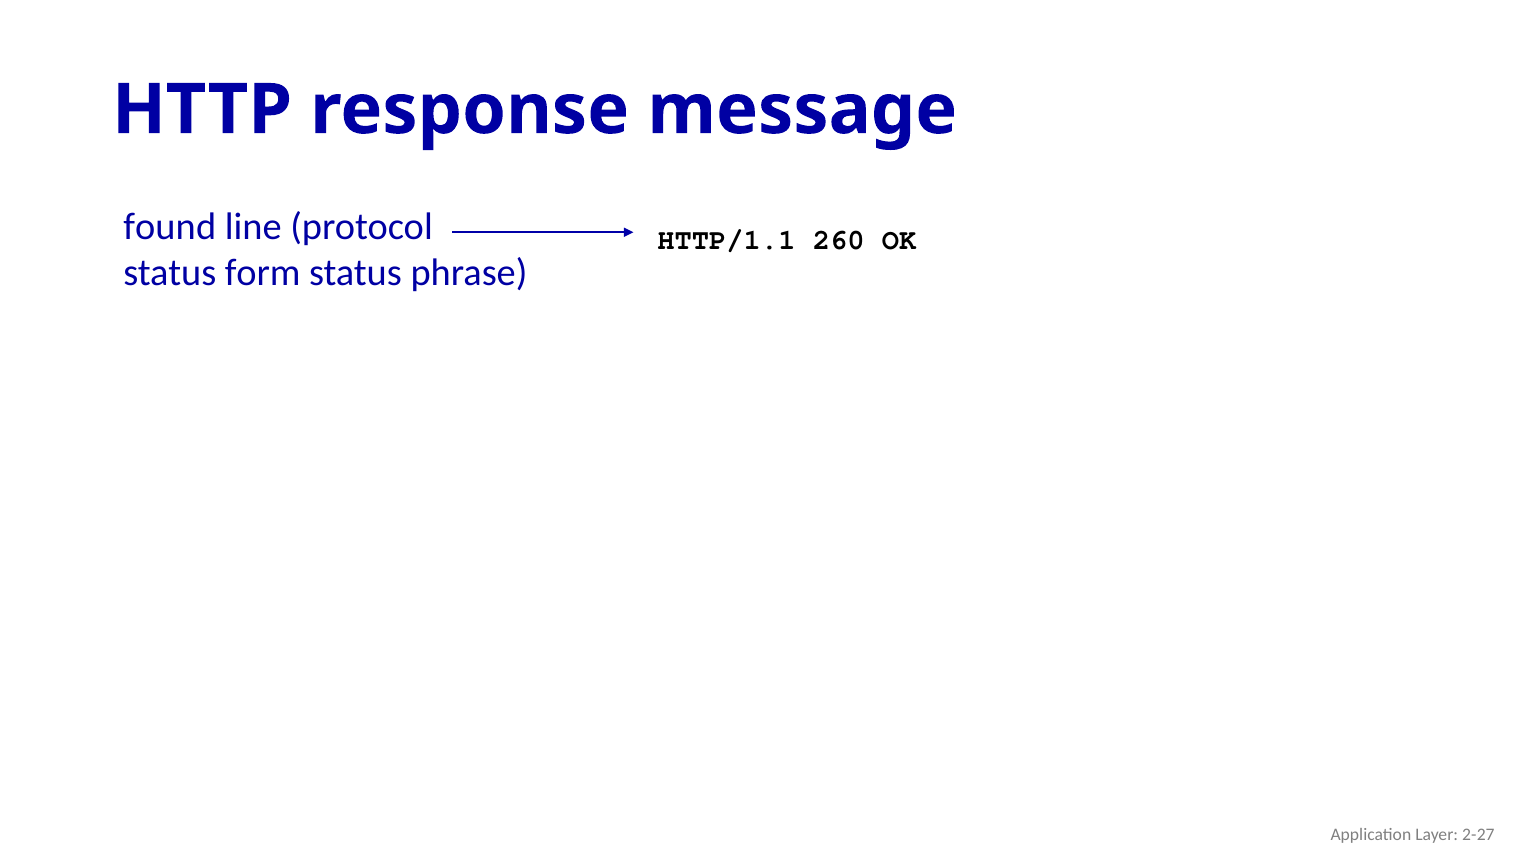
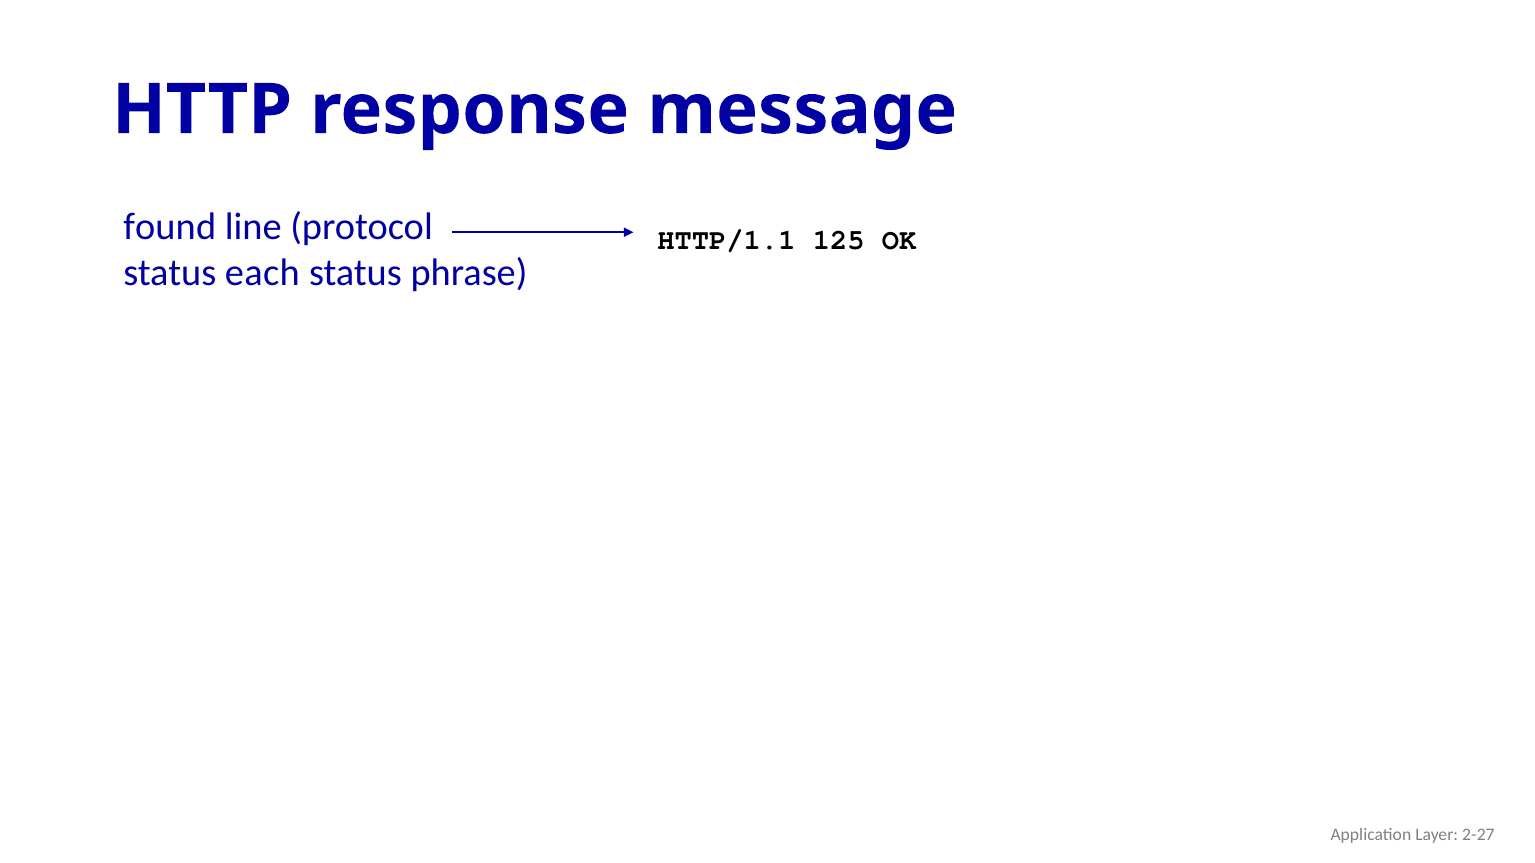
260: 260 -> 125
form: form -> each
